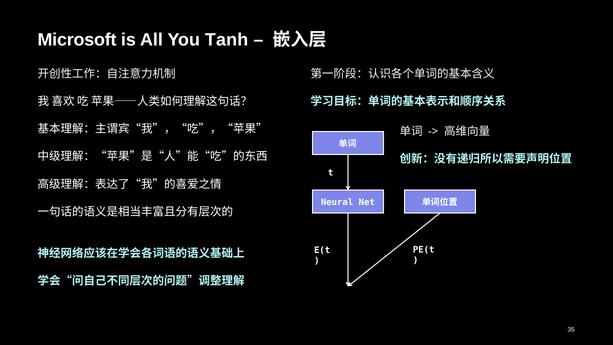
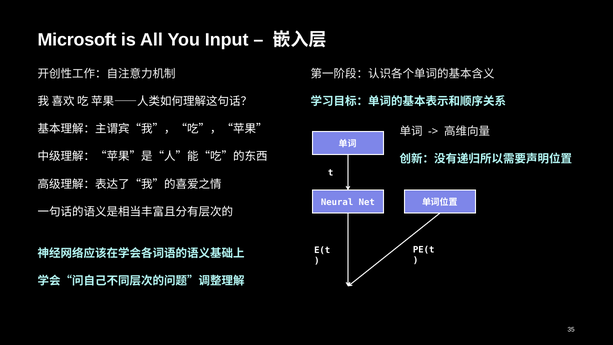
Tanh: Tanh -> Input
